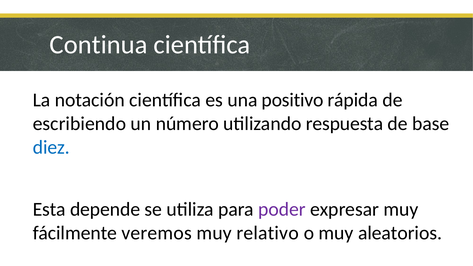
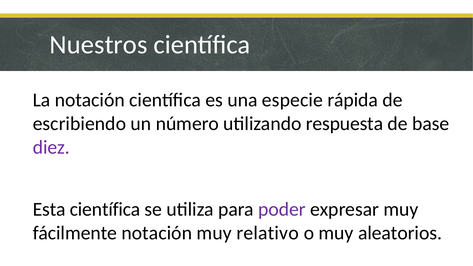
Continua: Continua -> Nuestros
positivo: positivo -> especie
diez colour: blue -> purple
Esta depende: depende -> científica
fácilmente veremos: veremos -> notación
